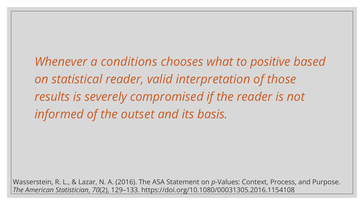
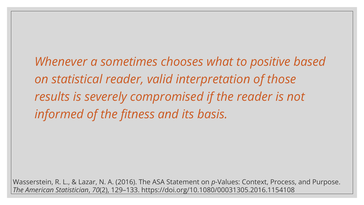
conditions: conditions -> sometimes
outset: outset -> fitness
